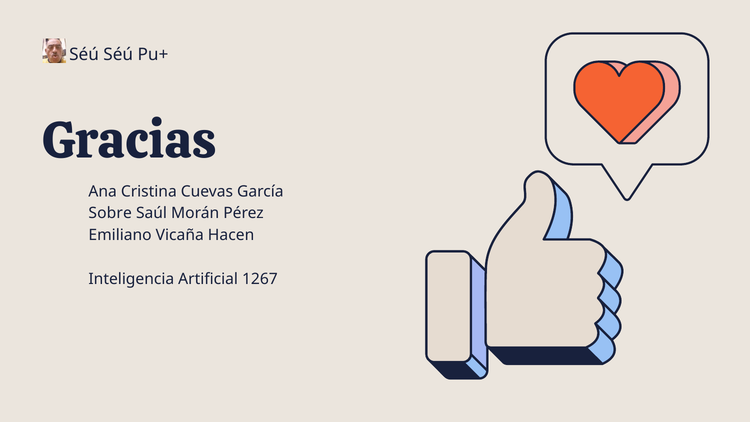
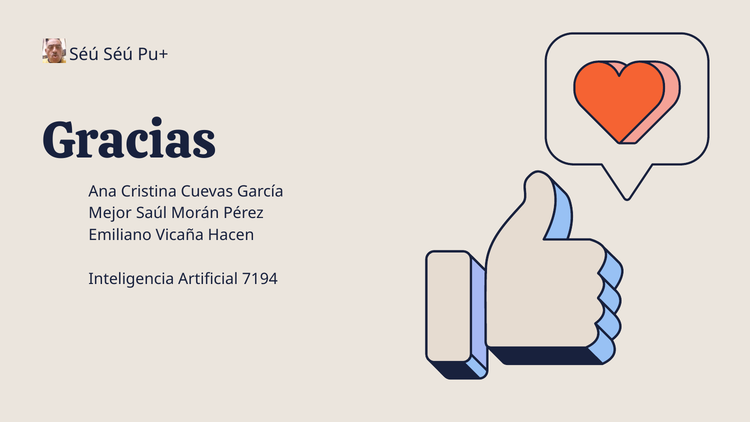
Sobre: Sobre -> Mejor
1267: 1267 -> 7194
